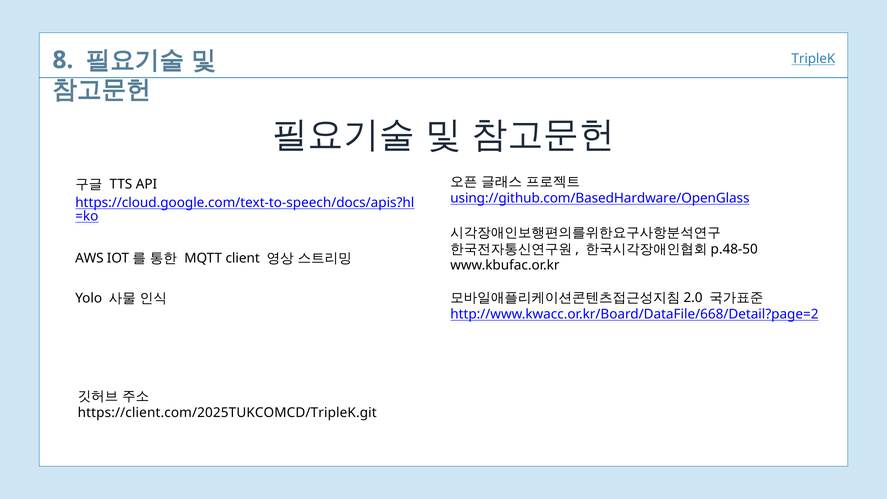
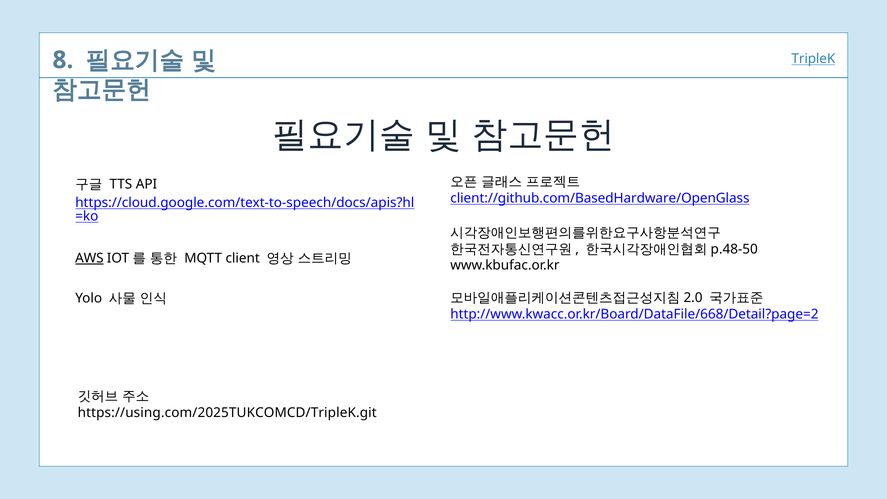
using://github.com/BasedHardware/OpenGlass: using://github.com/BasedHardware/OpenGlass -> client://github.com/BasedHardware/OpenGlass
AWS underline: none -> present
https://client.com/2025TUKCOMCD/TripleK.git: https://client.com/2025TUKCOMCD/TripleK.git -> https://using.com/2025TUKCOMCD/TripleK.git
